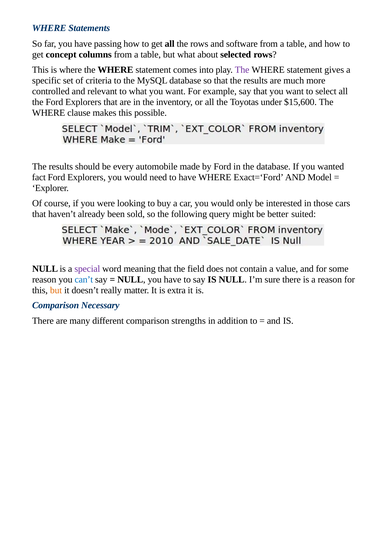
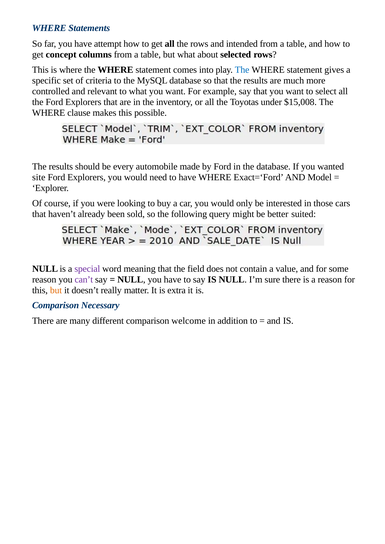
passing: passing -> attempt
software: software -> intended
The at (242, 70) colour: purple -> blue
$15,600: $15,600 -> $15,008
fact: fact -> site
can’t colour: blue -> purple
strengths: strengths -> welcome
